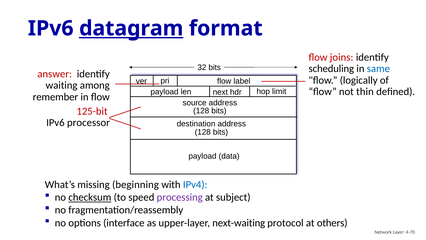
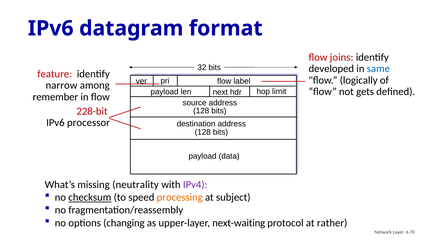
datagram underline: present -> none
scheduling: scheduling -> developed
answer: answer -> feature
waiting: waiting -> narrow
thin: thin -> gets
125-bit: 125-bit -> 228-bit
beginning: beginning -> neutrality
IPv4 colour: blue -> purple
processing colour: purple -> orange
interface: interface -> changing
others: others -> rather
